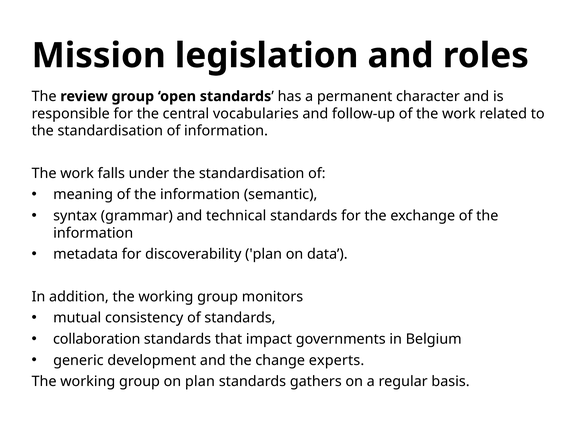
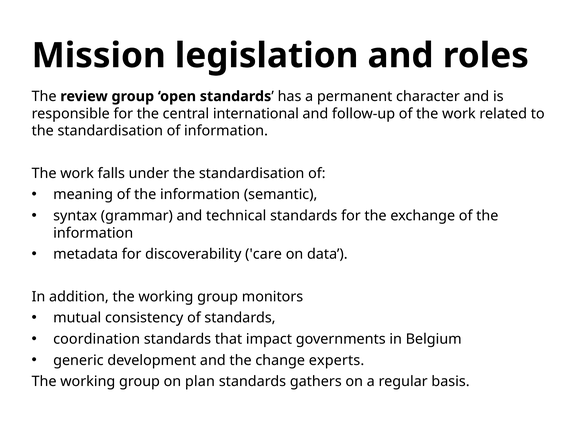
vocabularies: vocabularies -> international
discoverability plan: plan -> care
collaboration: collaboration -> coordination
